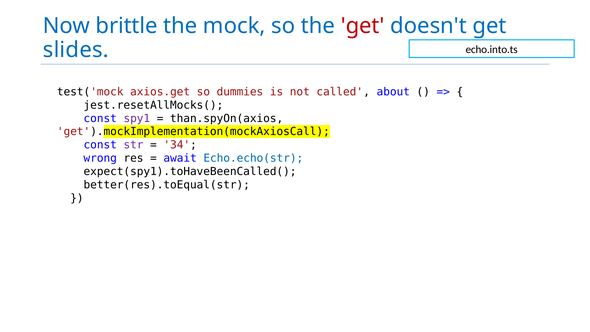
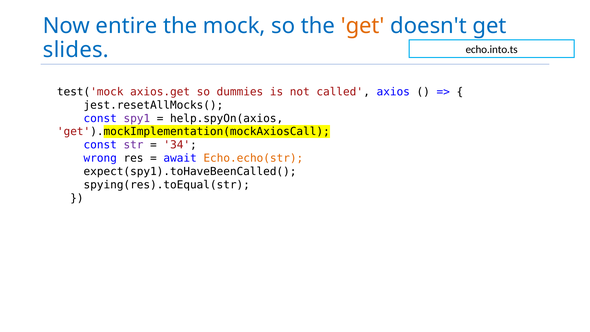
brittle: brittle -> entire
get at (363, 26) colour: red -> orange
about: about -> axios
than.spyOn(axios: than.spyOn(axios -> help.spyOn(axios
Echo.echo(str colour: blue -> orange
better(res).toEqual(str: better(res).toEqual(str -> spying(res).toEqual(str
